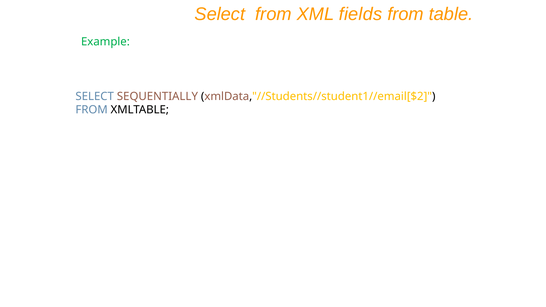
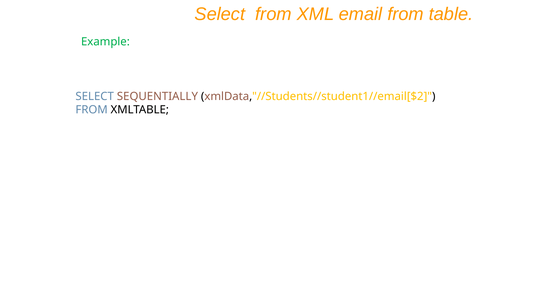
fields: fields -> email
